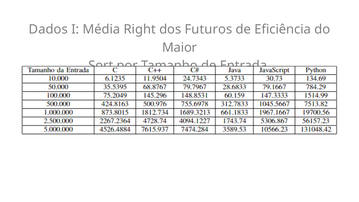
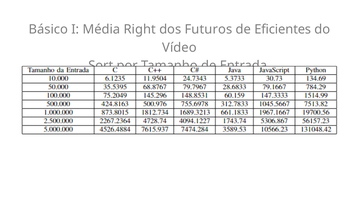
Dados: Dados -> Básico
Eficiência: Eficiência -> Eficientes
Maior: Maior -> Vídeo
